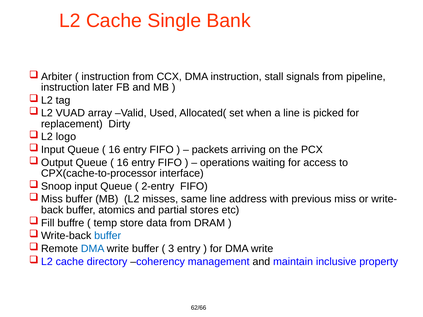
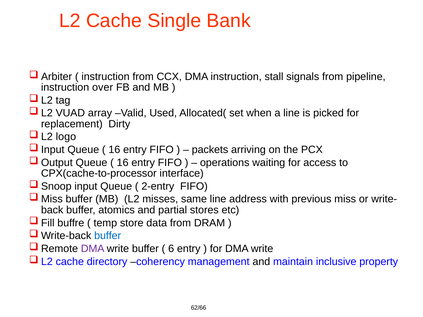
later: later -> over
DMA at (93, 249) colour: blue -> purple
3: 3 -> 6
